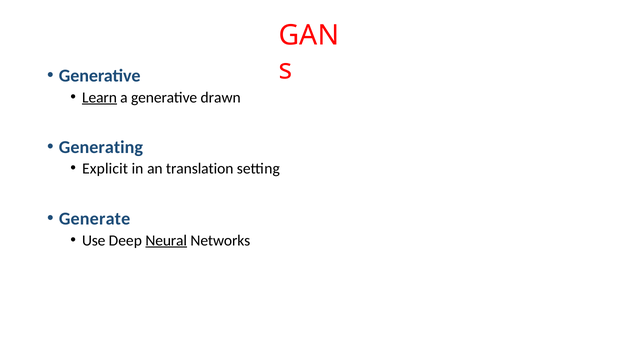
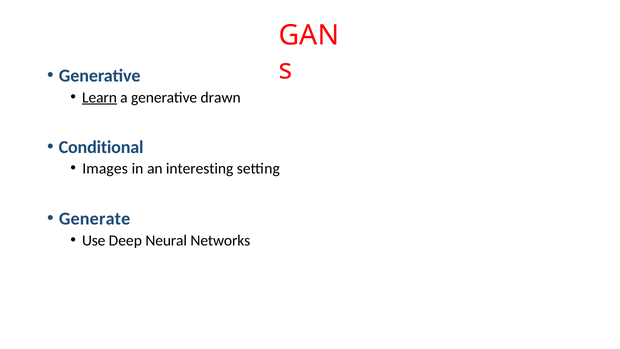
Generating: Generating -> Conditional
Explicit: Explicit -> Images
translation: translation -> interesting
Neural underline: present -> none
